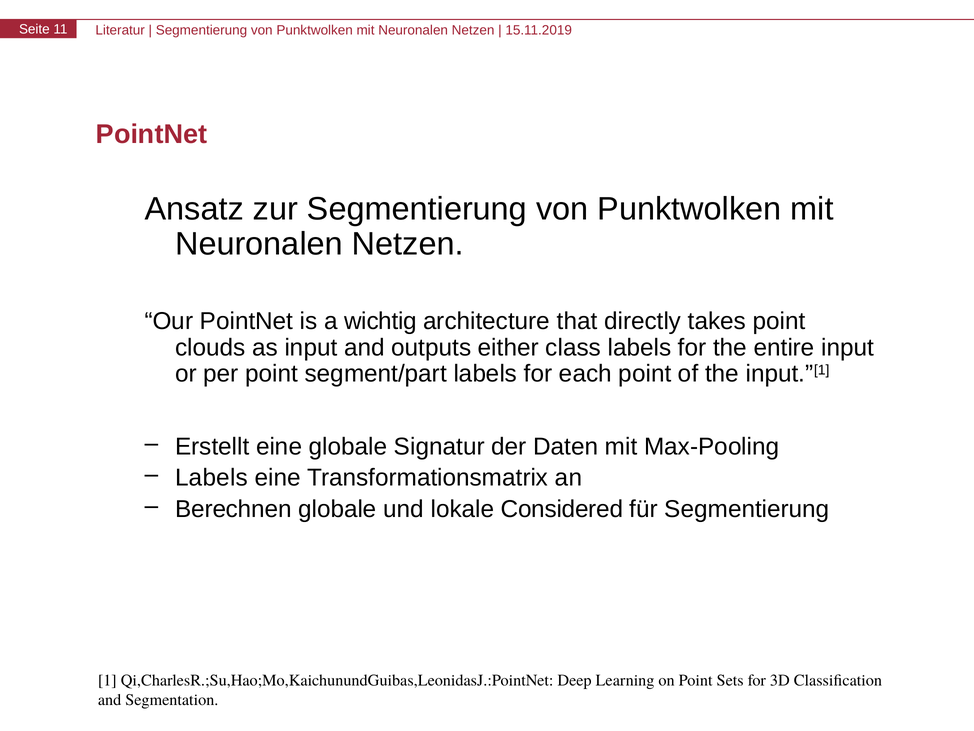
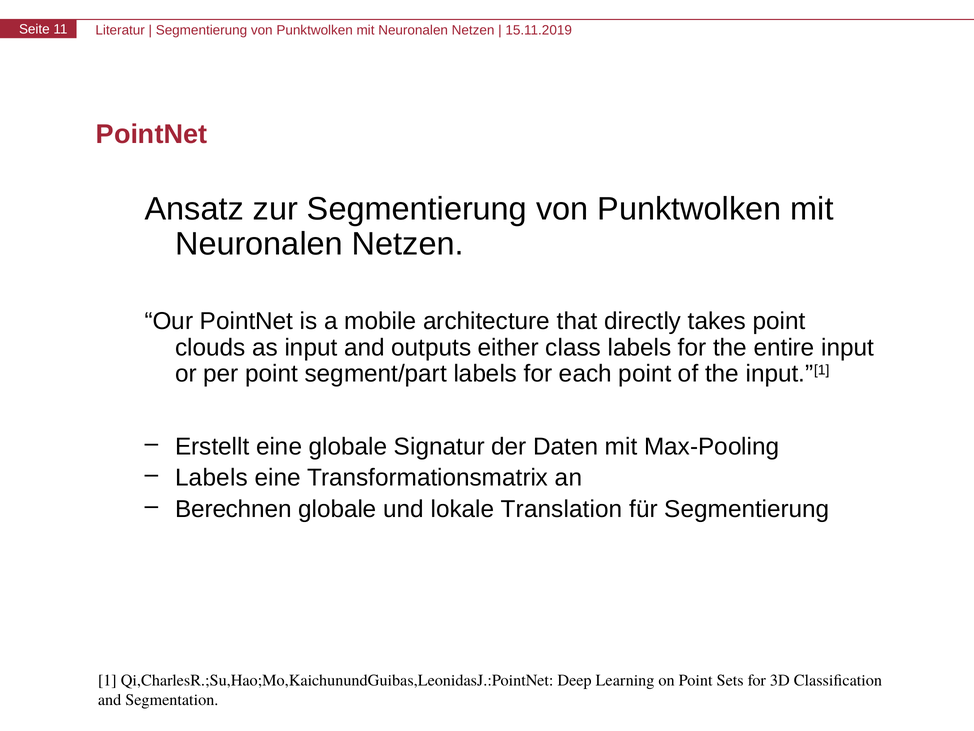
wichtig: wichtig -> mobile
Considered: Considered -> Translation
